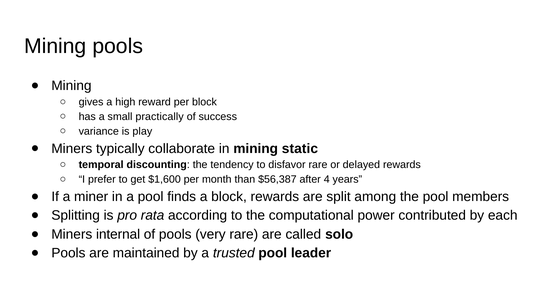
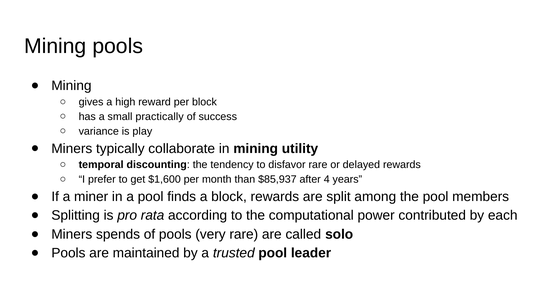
static: static -> utility
$56,387: $56,387 -> $85,937
internal: internal -> spends
